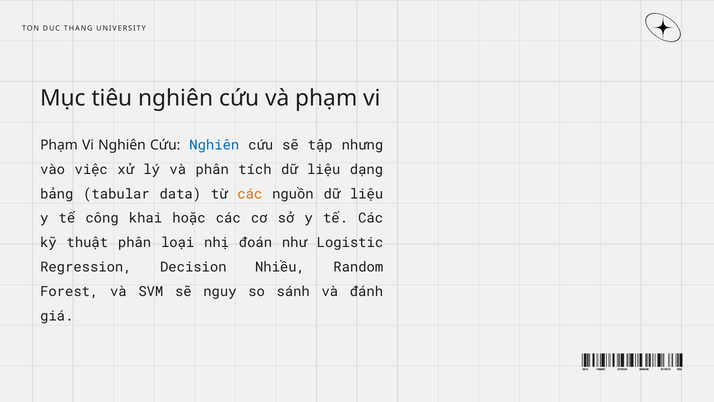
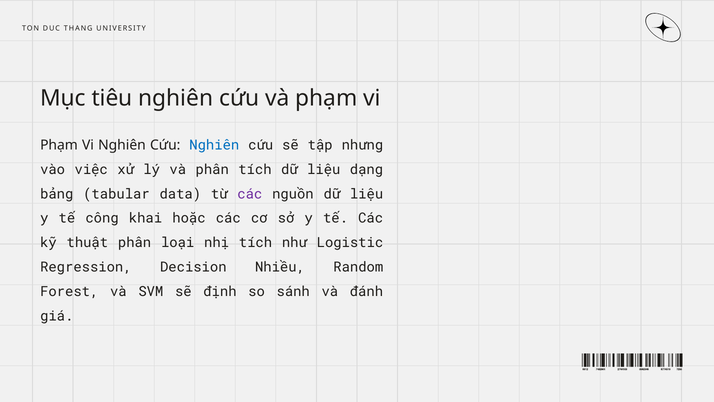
các at (250, 194) colour: orange -> purple
nhị đoán: đoán -> tích
nguy: nguy -> định
